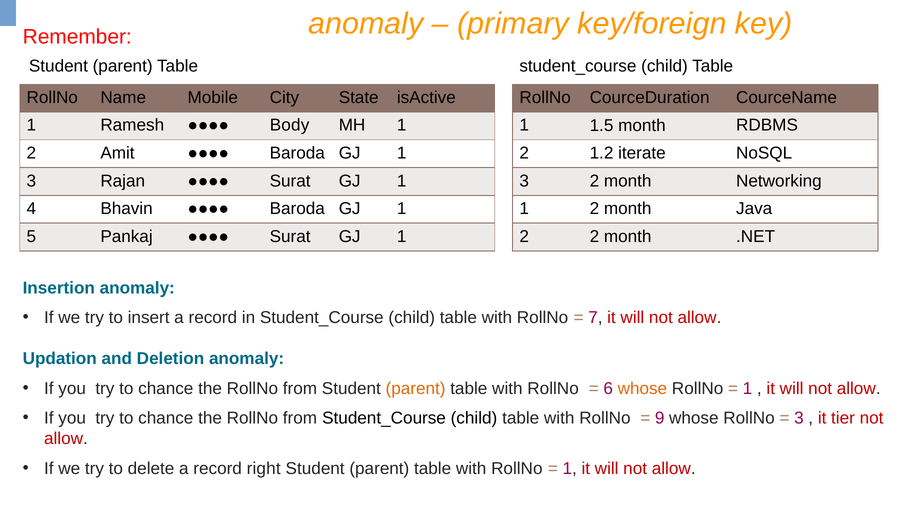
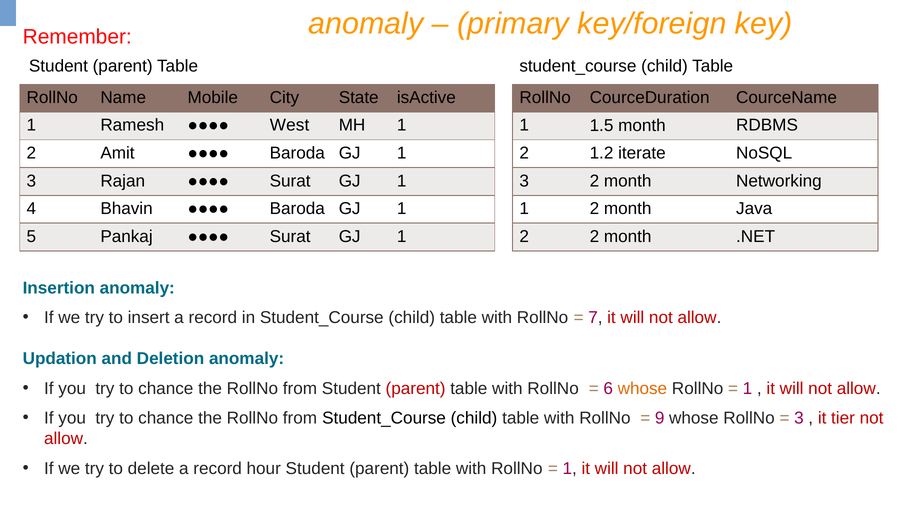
Body: Body -> West
parent at (416, 389) colour: orange -> red
right: right -> hour
